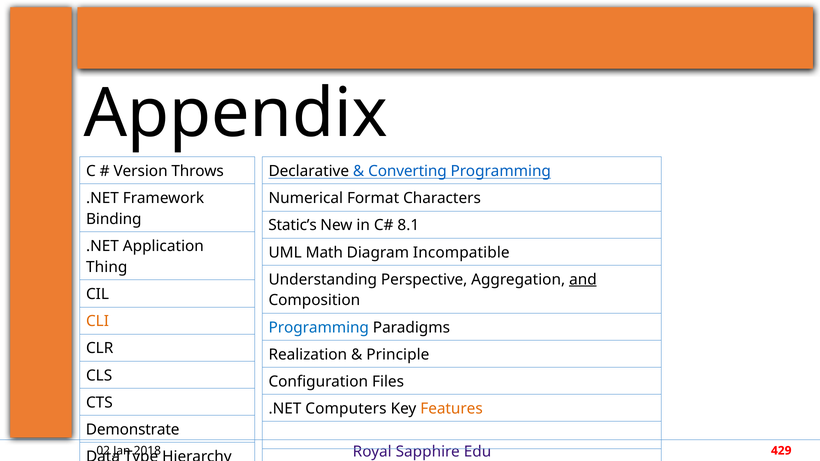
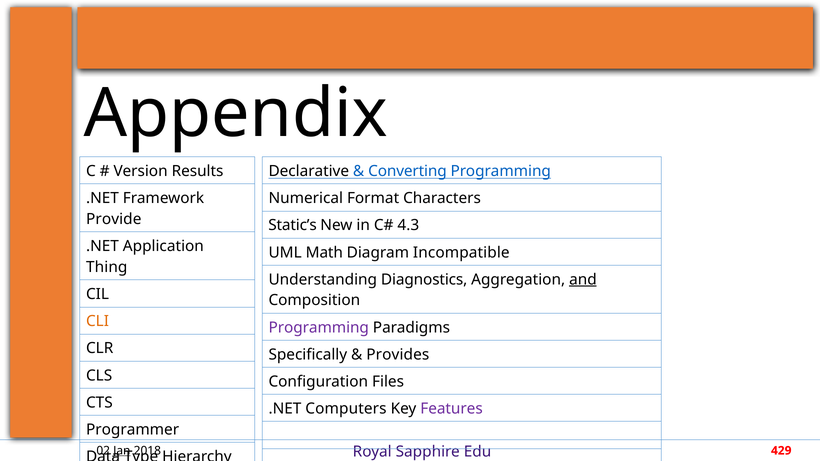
Throws: Throws -> Results
Binding: Binding -> Provide
8.1: 8.1 -> 4.3
Perspective: Perspective -> Diagnostics
Programming at (319, 328) colour: blue -> purple
Realization: Realization -> Specifically
Principle: Principle -> Provides
Features colour: orange -> purple
Demonstrate: Demonstrate -> Programmer
Jan underline: none -> present
